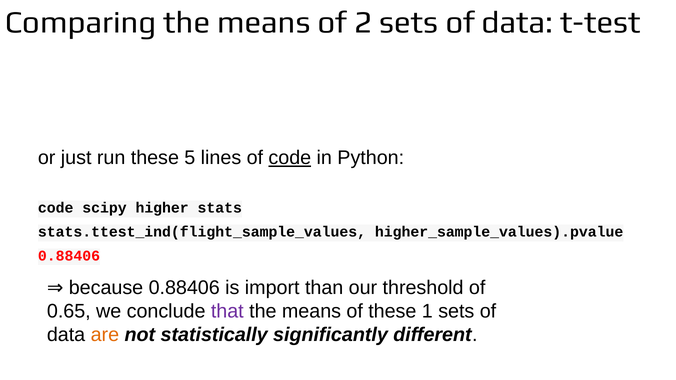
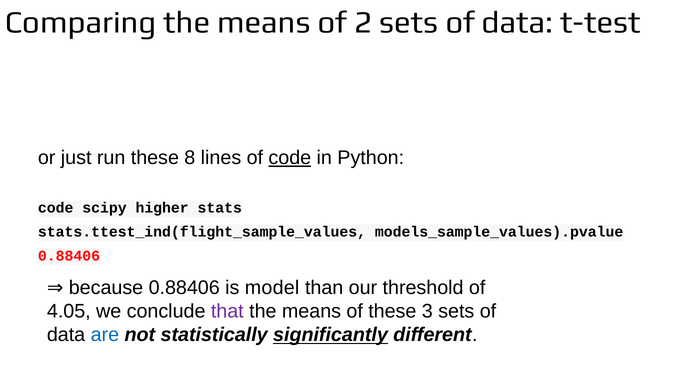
5: 5 -> 8
higher_sample_values).pvalue: higher_sample_values).pvalue -> models_sample_values).pvalue
import: import -> model
0.65: 0.65 -> 4.05
1: 1 -> 3
are colour: orange -> blue
significantly underline: none -> present
